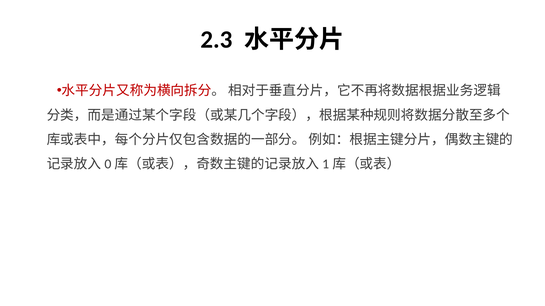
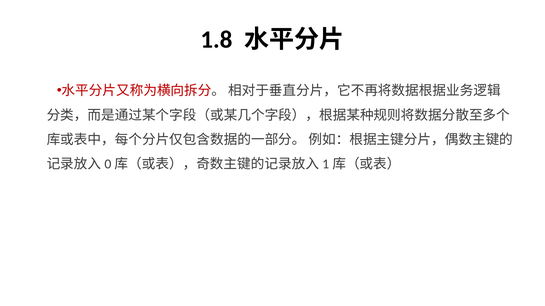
2.3: 2.3 -> 1.8
